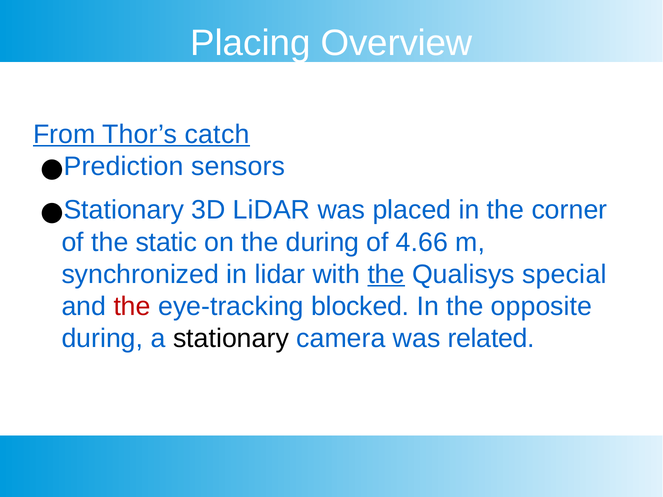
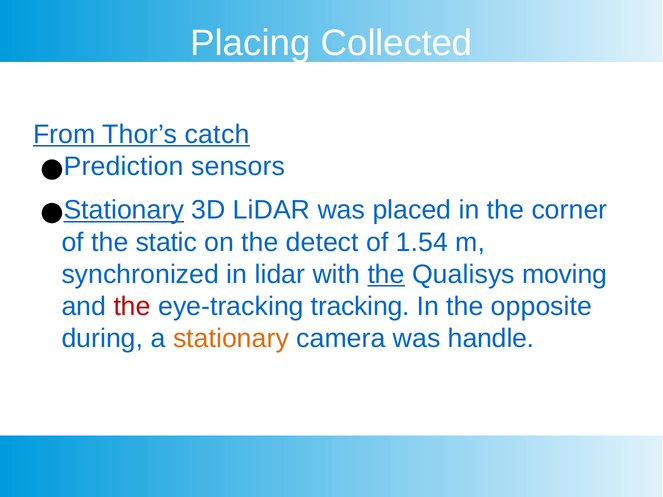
Overview: Overview -> Collected
Stationary at (124, 210) underline: none -> present
the during: during -> detect
4.66: 4.66 -> 1.54
special: special -> moving
blocked: blocked -> tracking
stationary at (231, 339) colour: black -> orange
related: related -> handle
